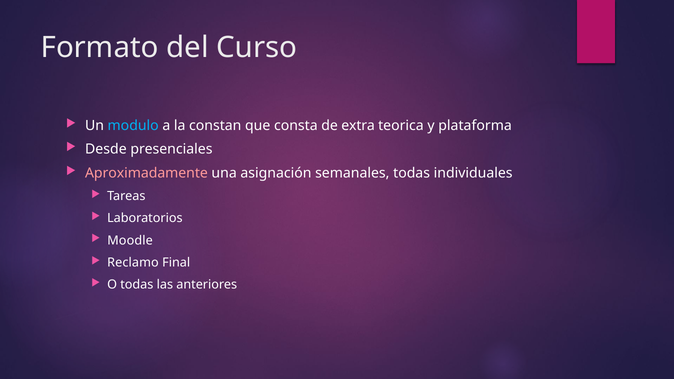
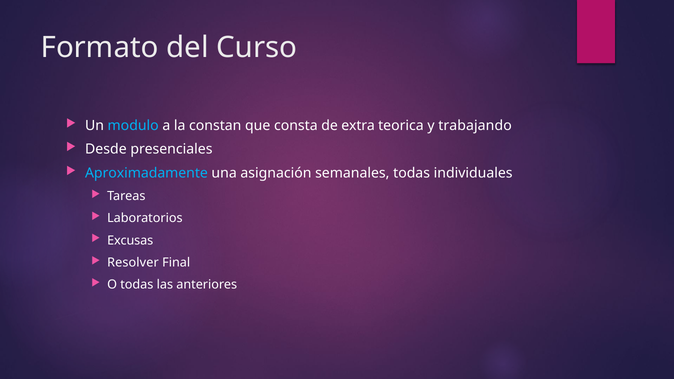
plataforma: plataforma -> trabajando
Aproximadamente colour: pink -> light blue
Moodle: Moodle -> Excusas
Reclamo: Reclamo -> Resolver
